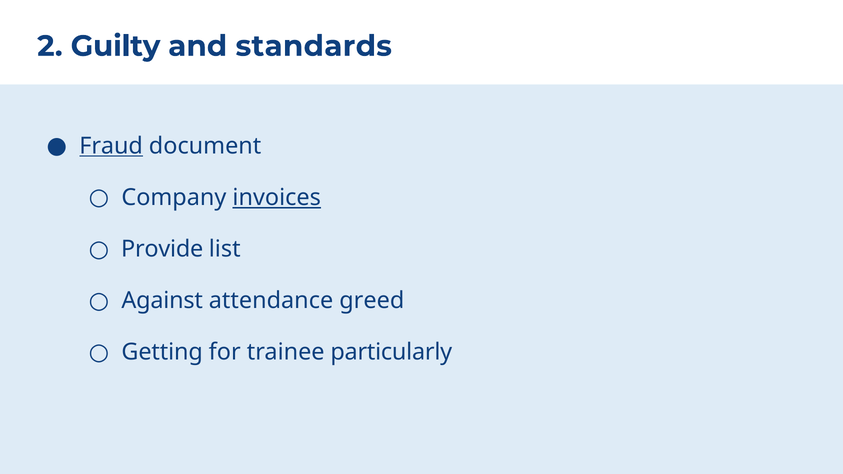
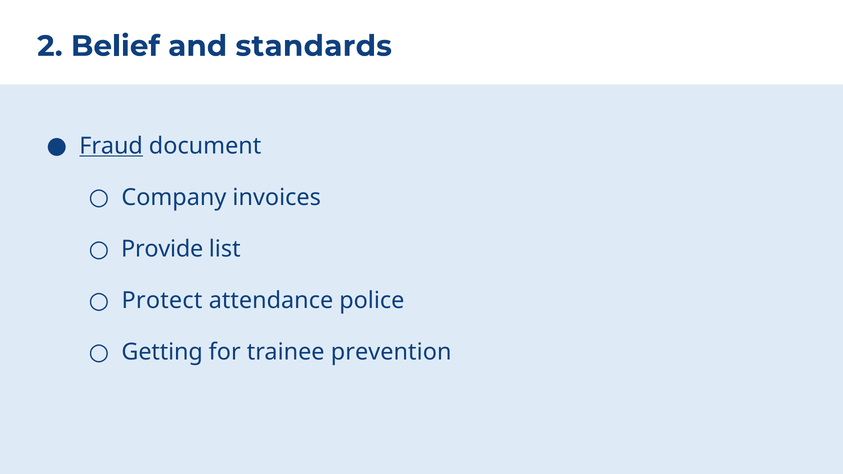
Guilty: Guilty -> Belief
invoices underline: present -> none
Against: Against -> Protect
greed: greed -> police
particularly: particularly -> prevention
